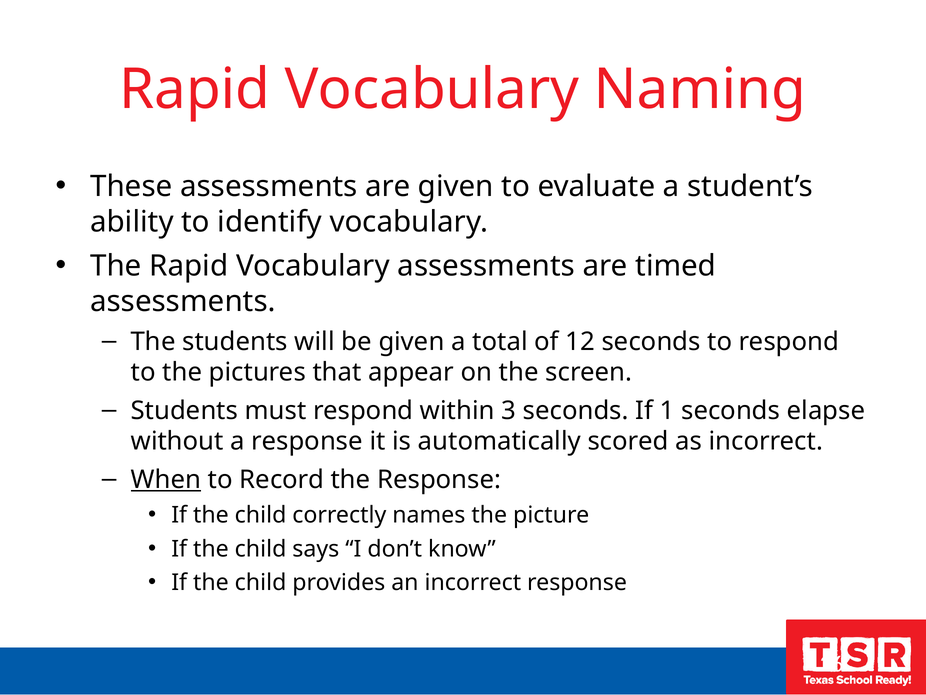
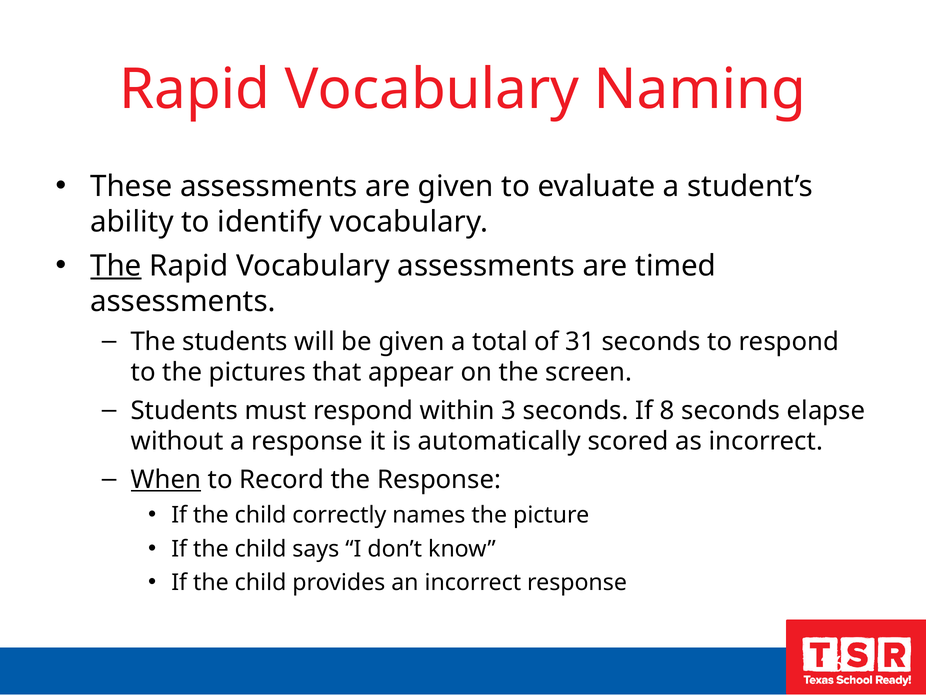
The at (116, 266) underline: none -> present
12: 12 -> 31
1: 1 -> 8
